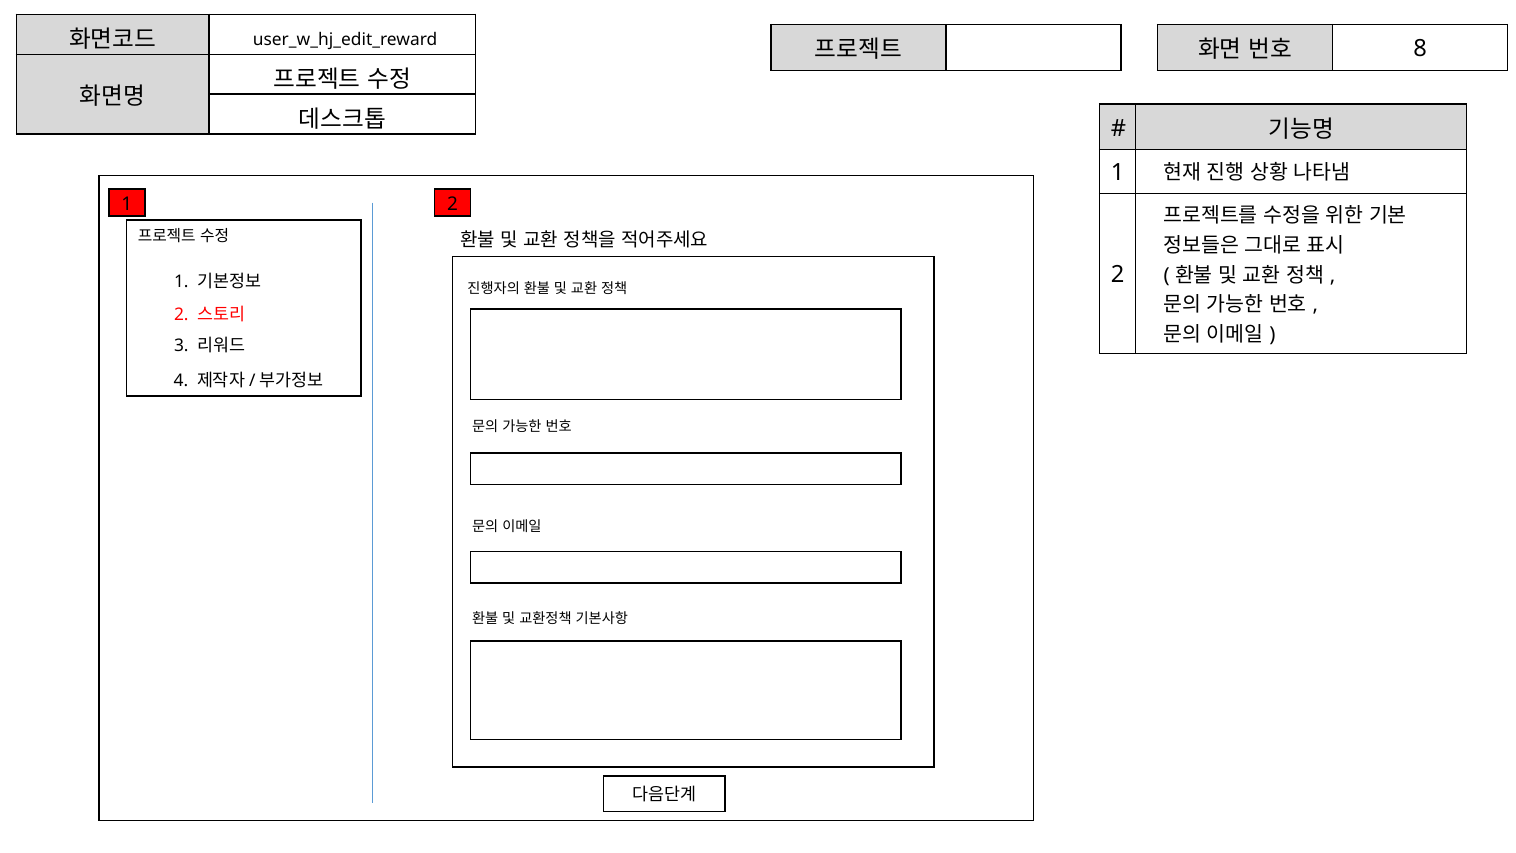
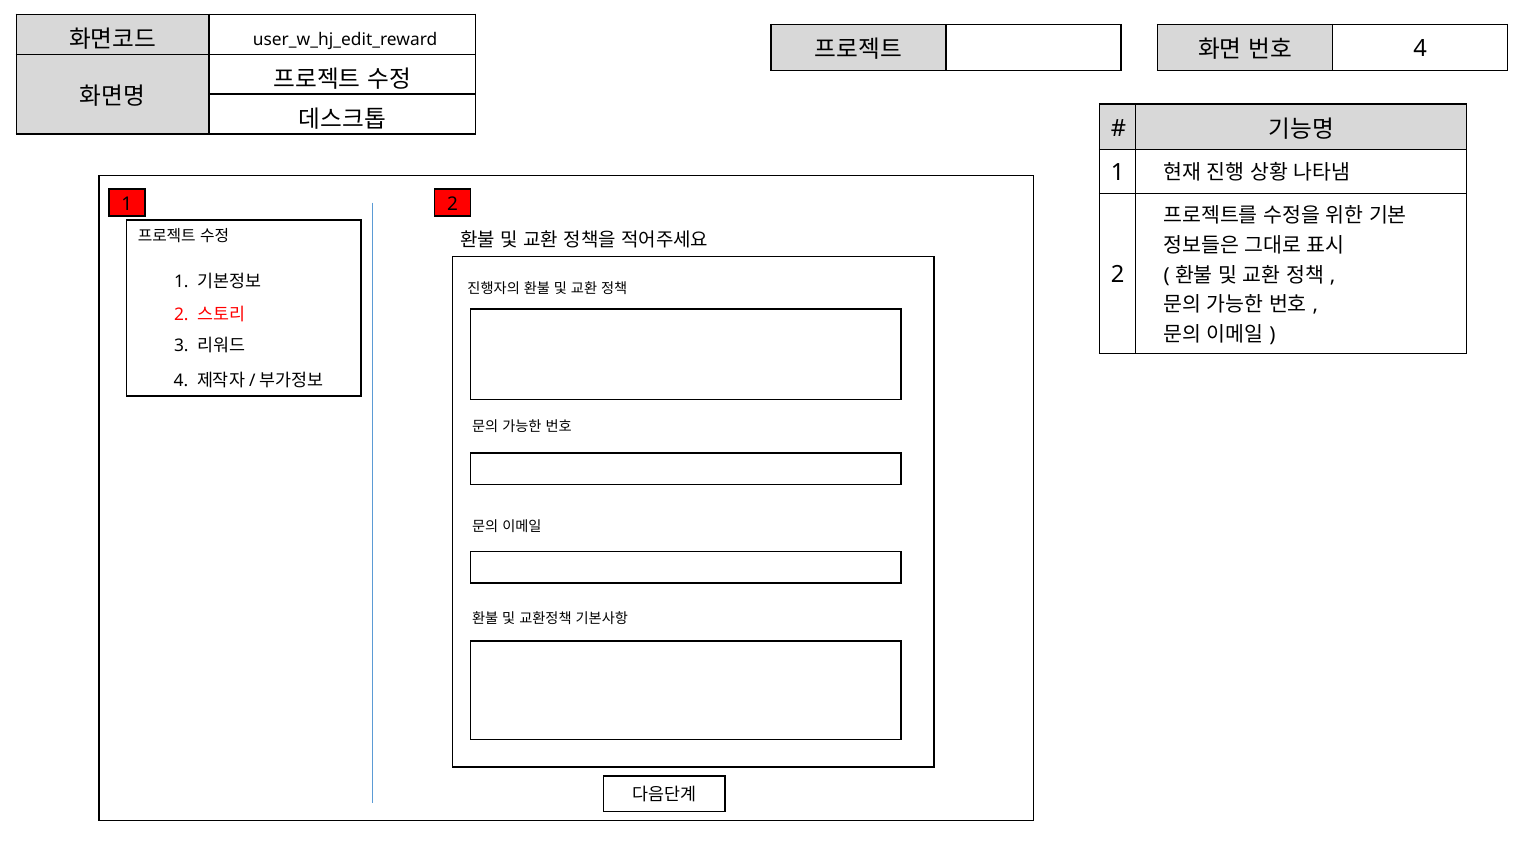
8 at (1420, 49): 8 -> 4
